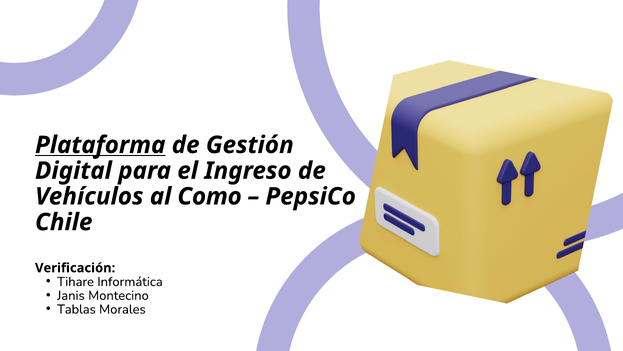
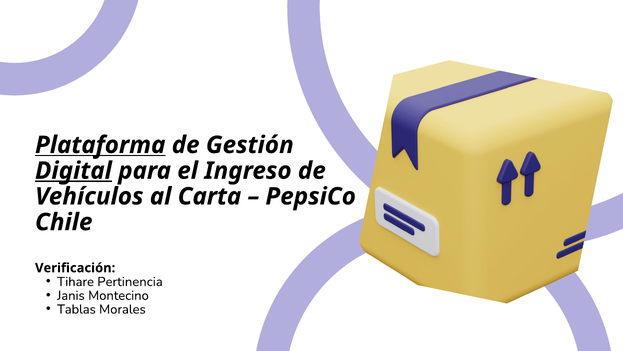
Digital underline: none -> present
Como: Como -> Carta
Informática: Informática -> Pertinencia
